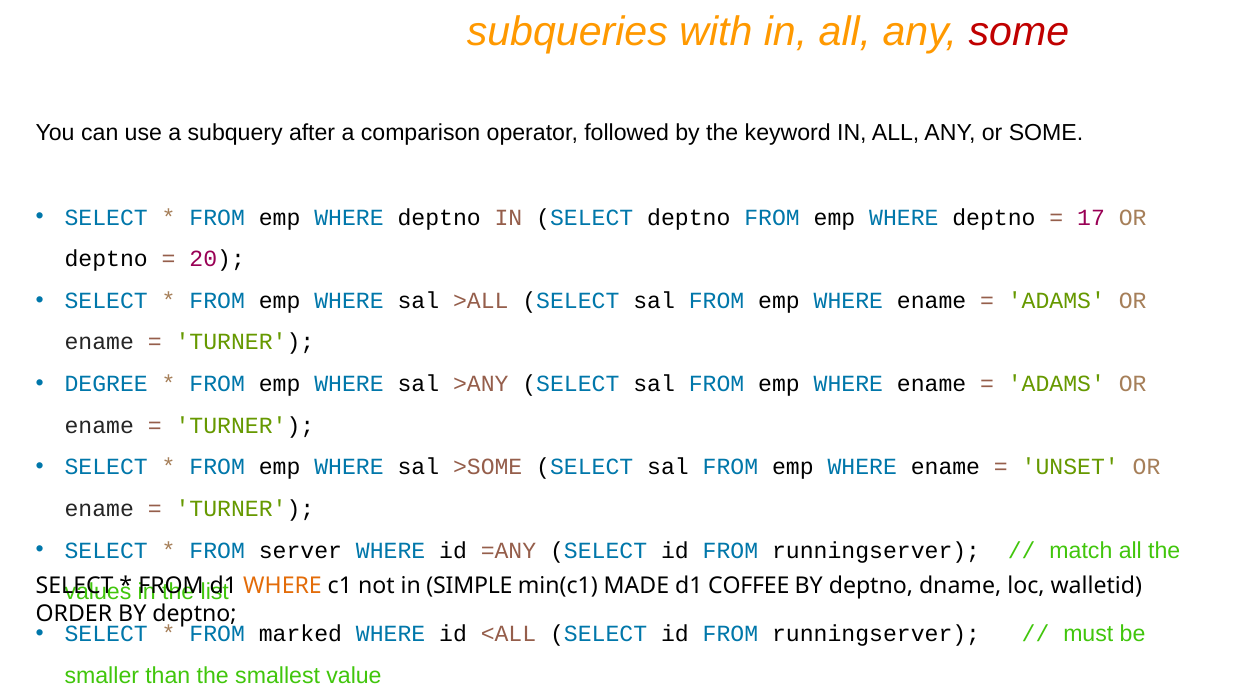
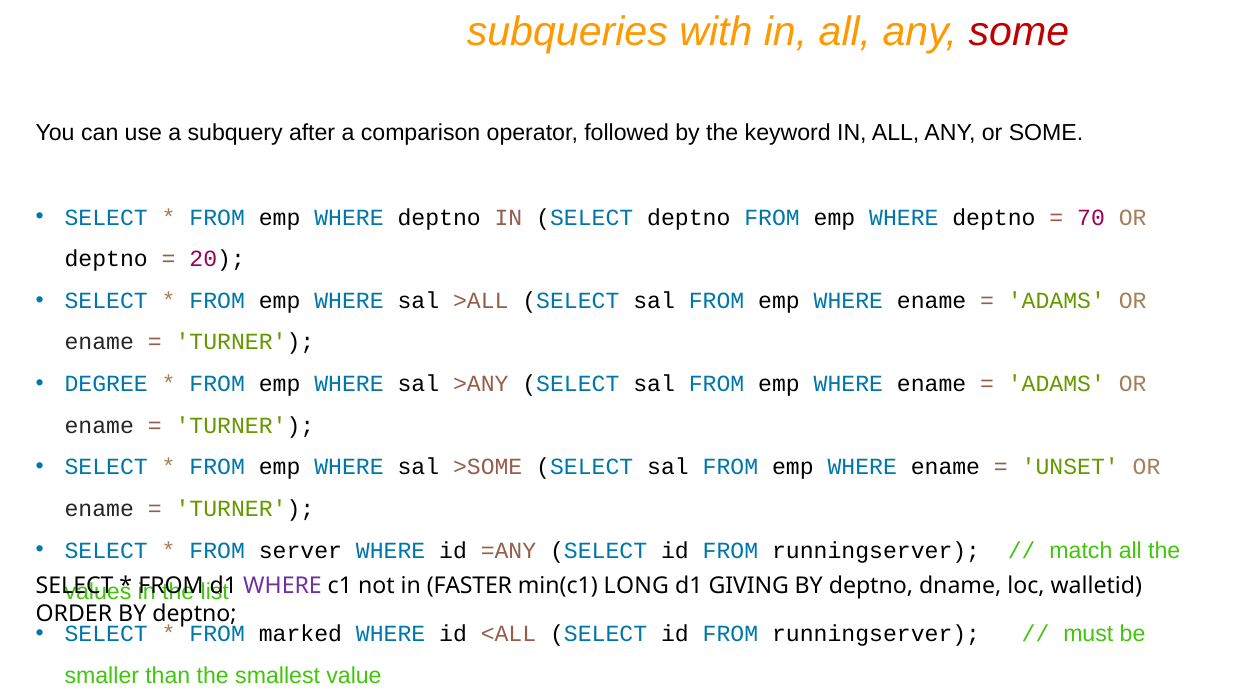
17: 17 -> 70
WHERE at (282, 585) colour: orange -> purple
SIMPLE: SIMPLE -> FASTER
MADE: MADE -> LONG
COFFEE: COFFEE -> GIVING
